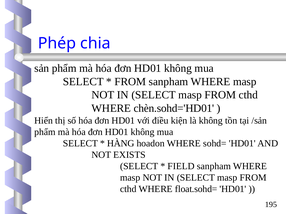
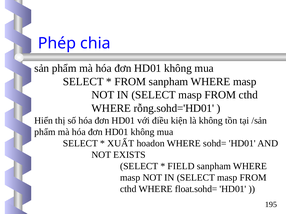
chèn.sohd='HD01: chèn.sohd='HD01 -> rỗng.sohd='HD01
HÀNG: HÀNG -> XUẤT
